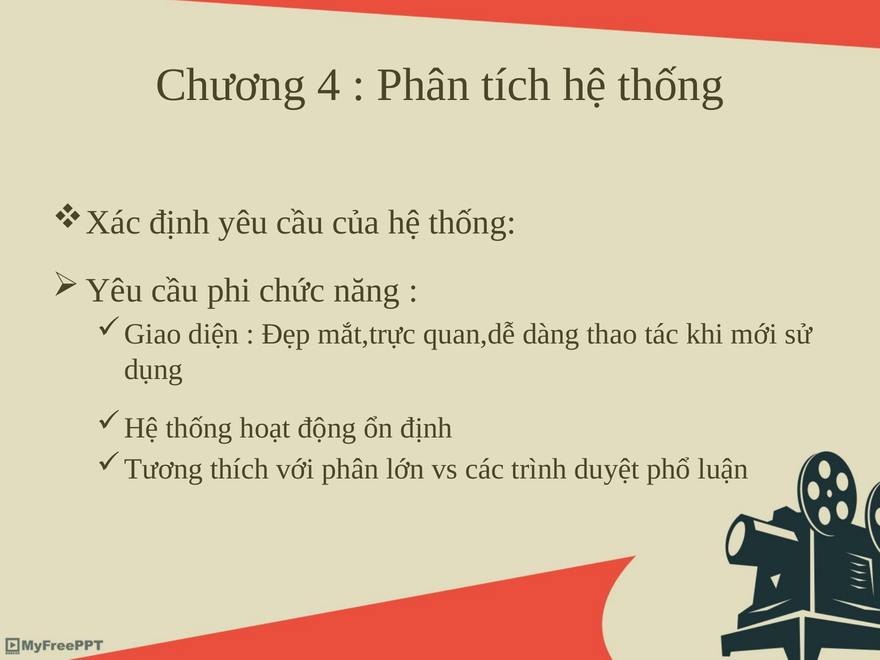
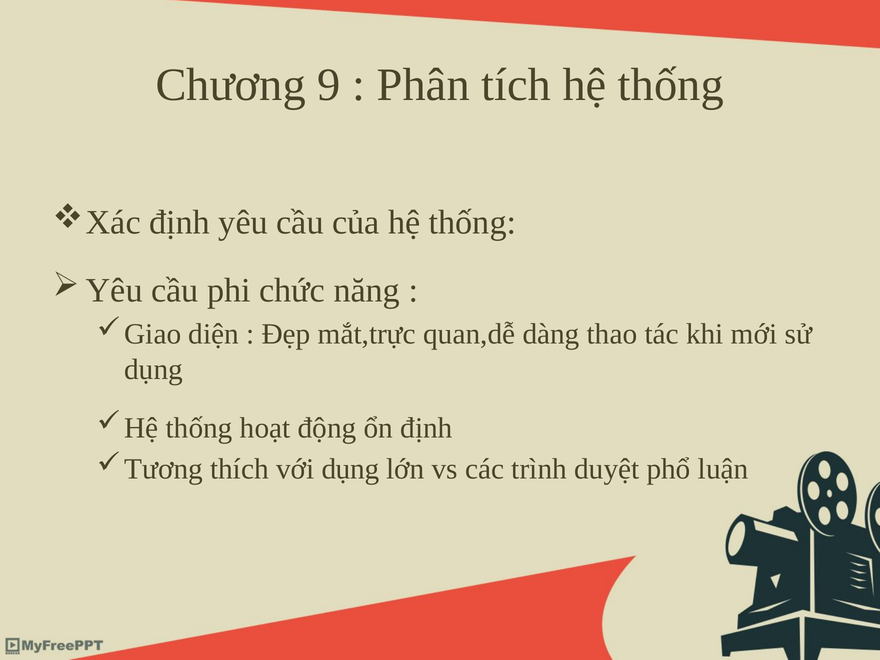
4: 4 -> 9
với phân: phân -> dụng
